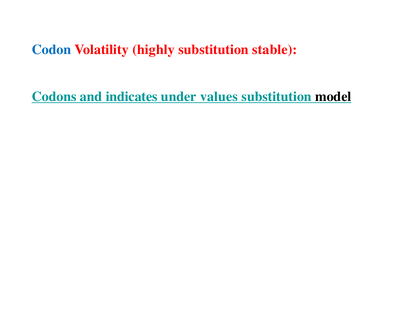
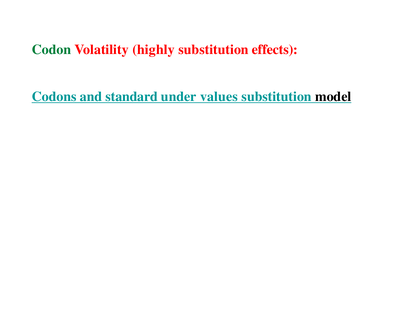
Codon colour: blue -> green
stable: stable -> effects
indicates: indicates -> standard
